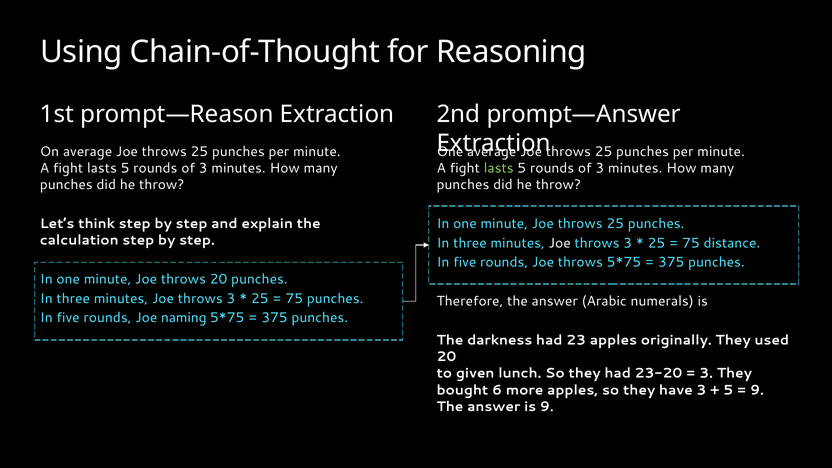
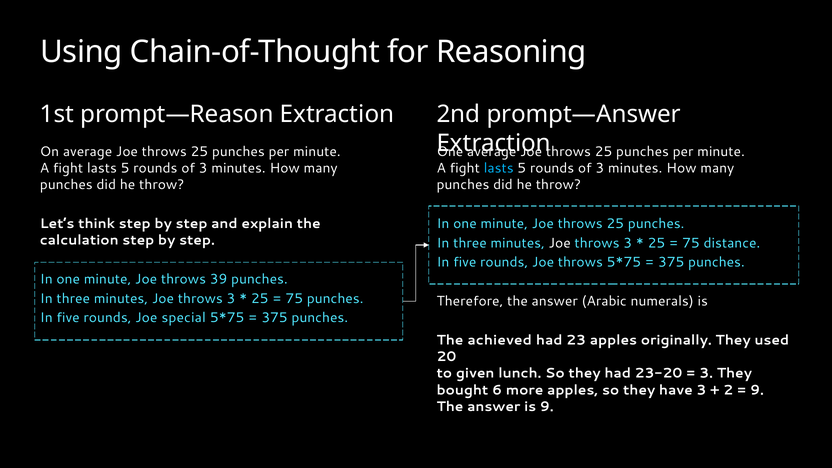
lasts at (499, 168) colour: light green -> light blue
throws 20: 20 -> 39
naming: naming -> special
darkness: darkness -> achieved
5 at (728, 390): 5 -> 2
